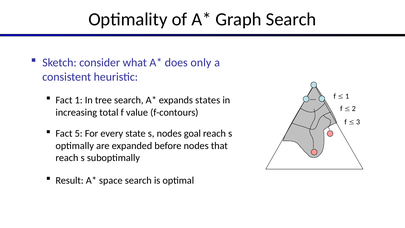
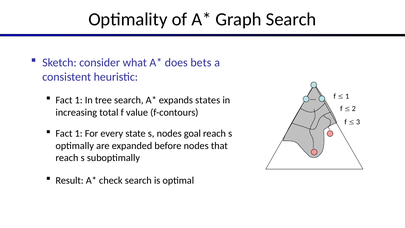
only: only -> bets
5 at (79, 134): 5 -> 1
space: space -> check
